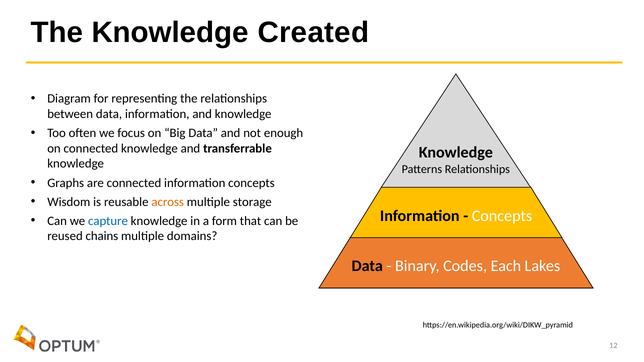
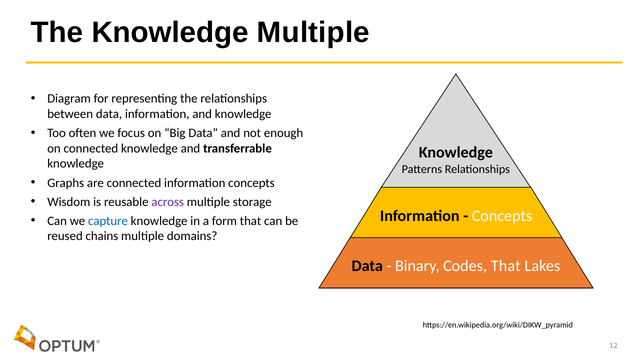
Knowledge Created: Created -> Multiple
across colour: orange -> purple
Codes Each: Each -> That
